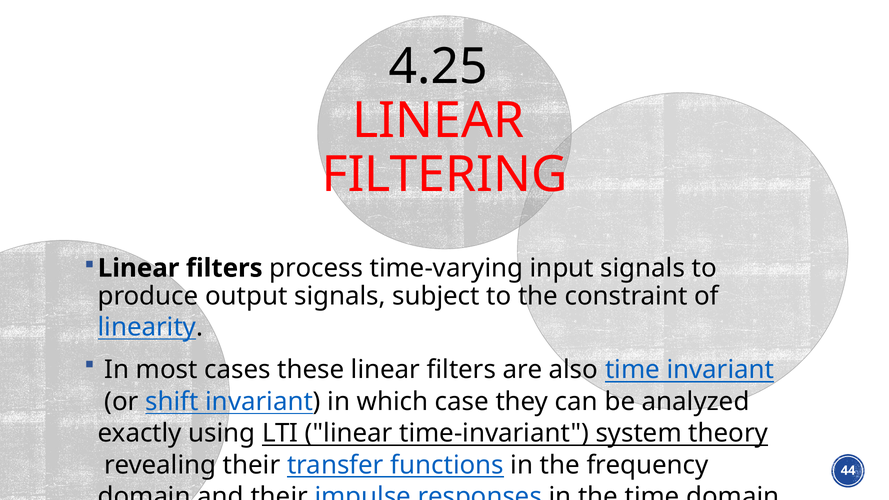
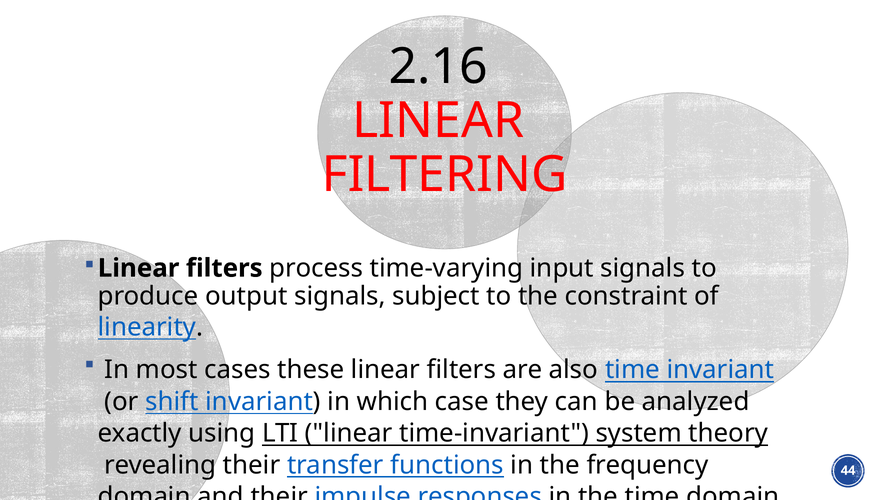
4.25: 4.25 -> 2.16
